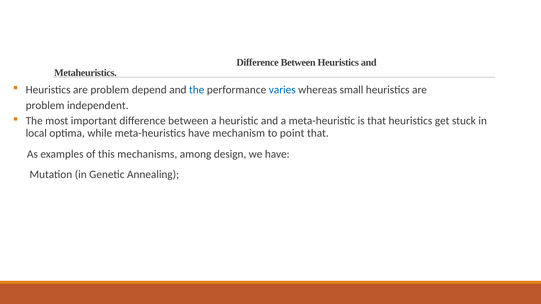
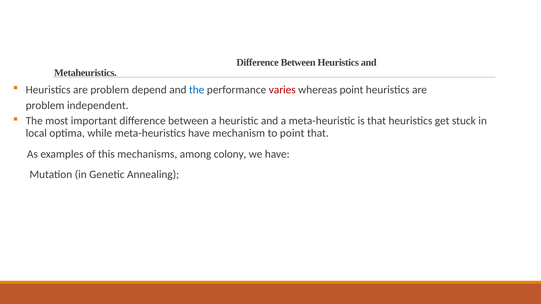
varies colour: blue -> red
whereas small: small -> point
design: design -> colony
